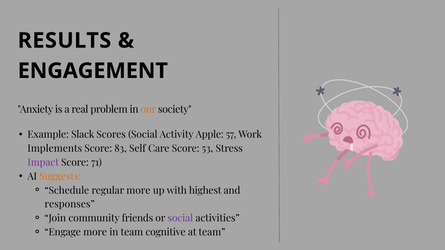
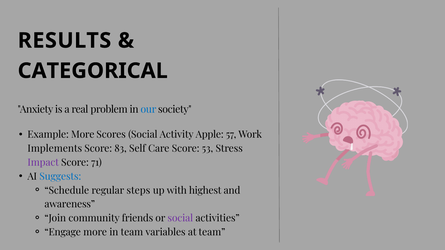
ENGAGEMENT: ENGAGEMENT -> CATEGORICAL
our colour: orange -> blue
Example Slack: Slack -> More
Suggests colour: orange -> blue
regular more: more -> steps
responses: responses -> awareness
cognitive: cognitive -> variables
